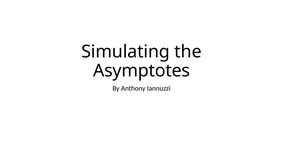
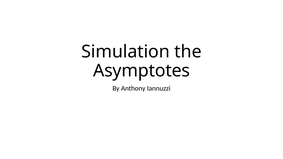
Simulating: Simulating -> Simulation
